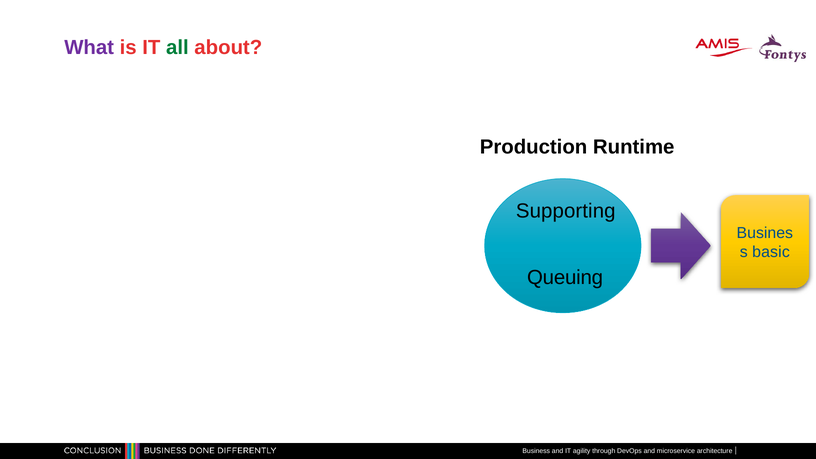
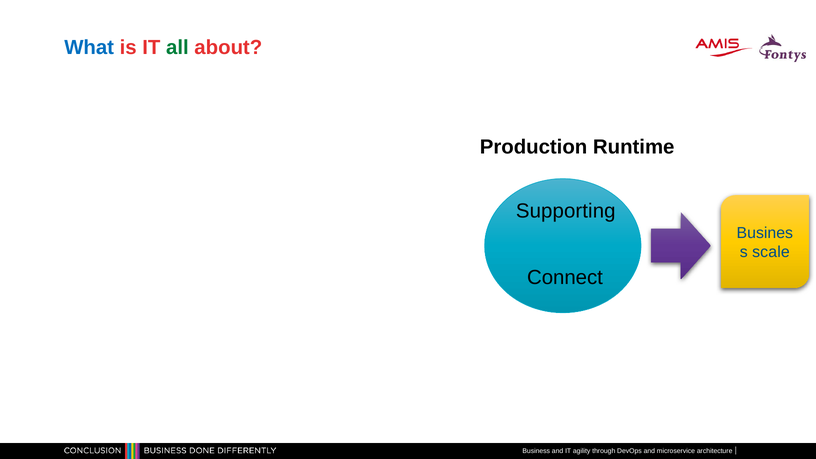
What colour: purple -> blue
basic: basic -> scale
Queuing: Queuing -> Connect
